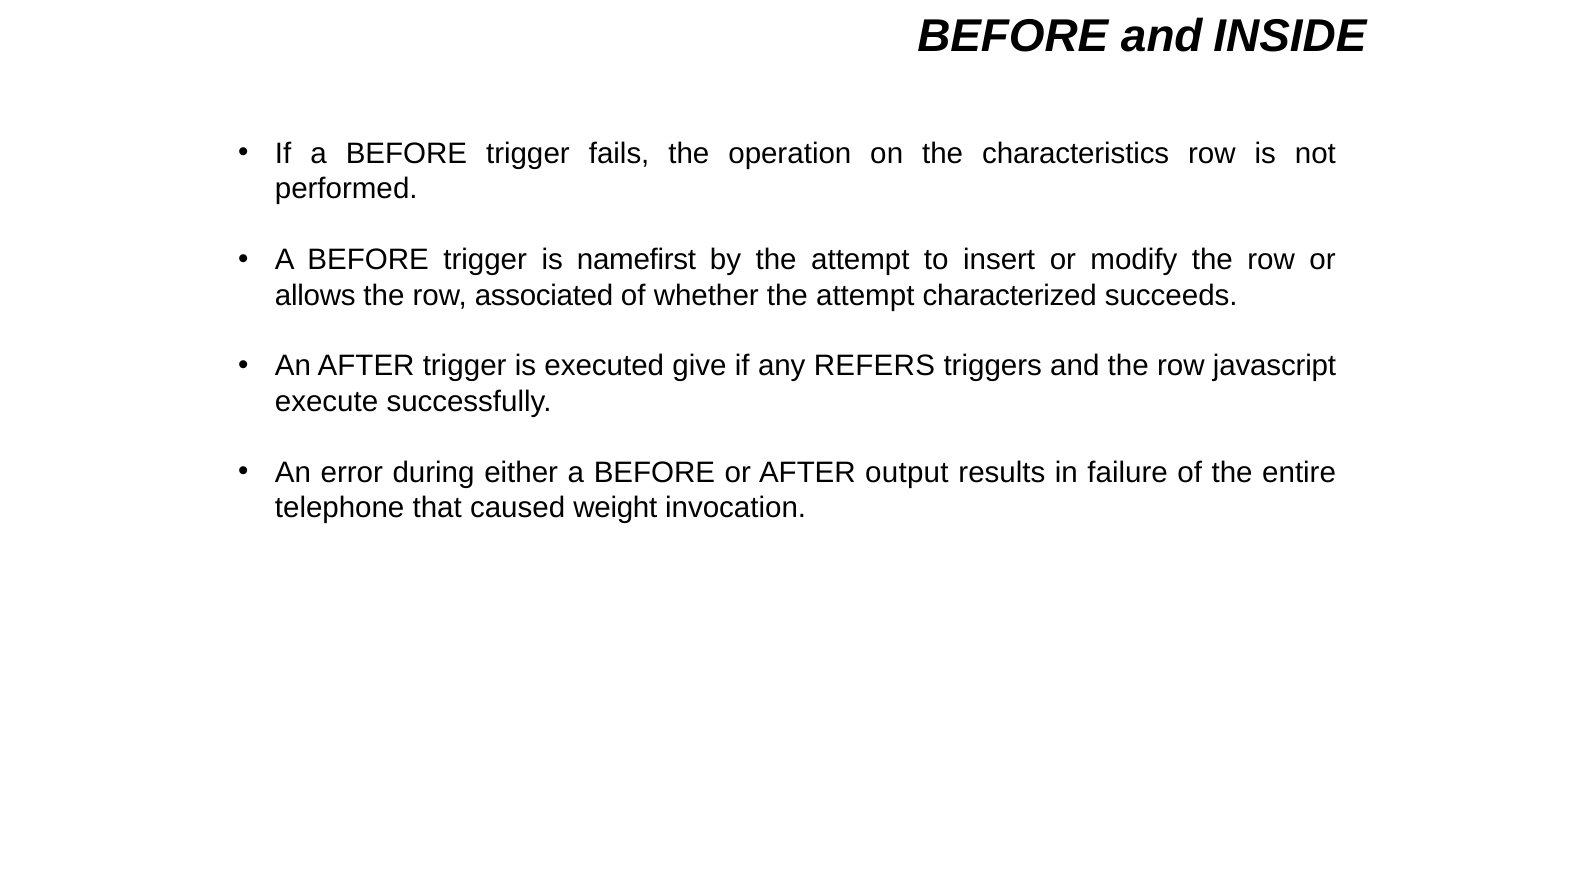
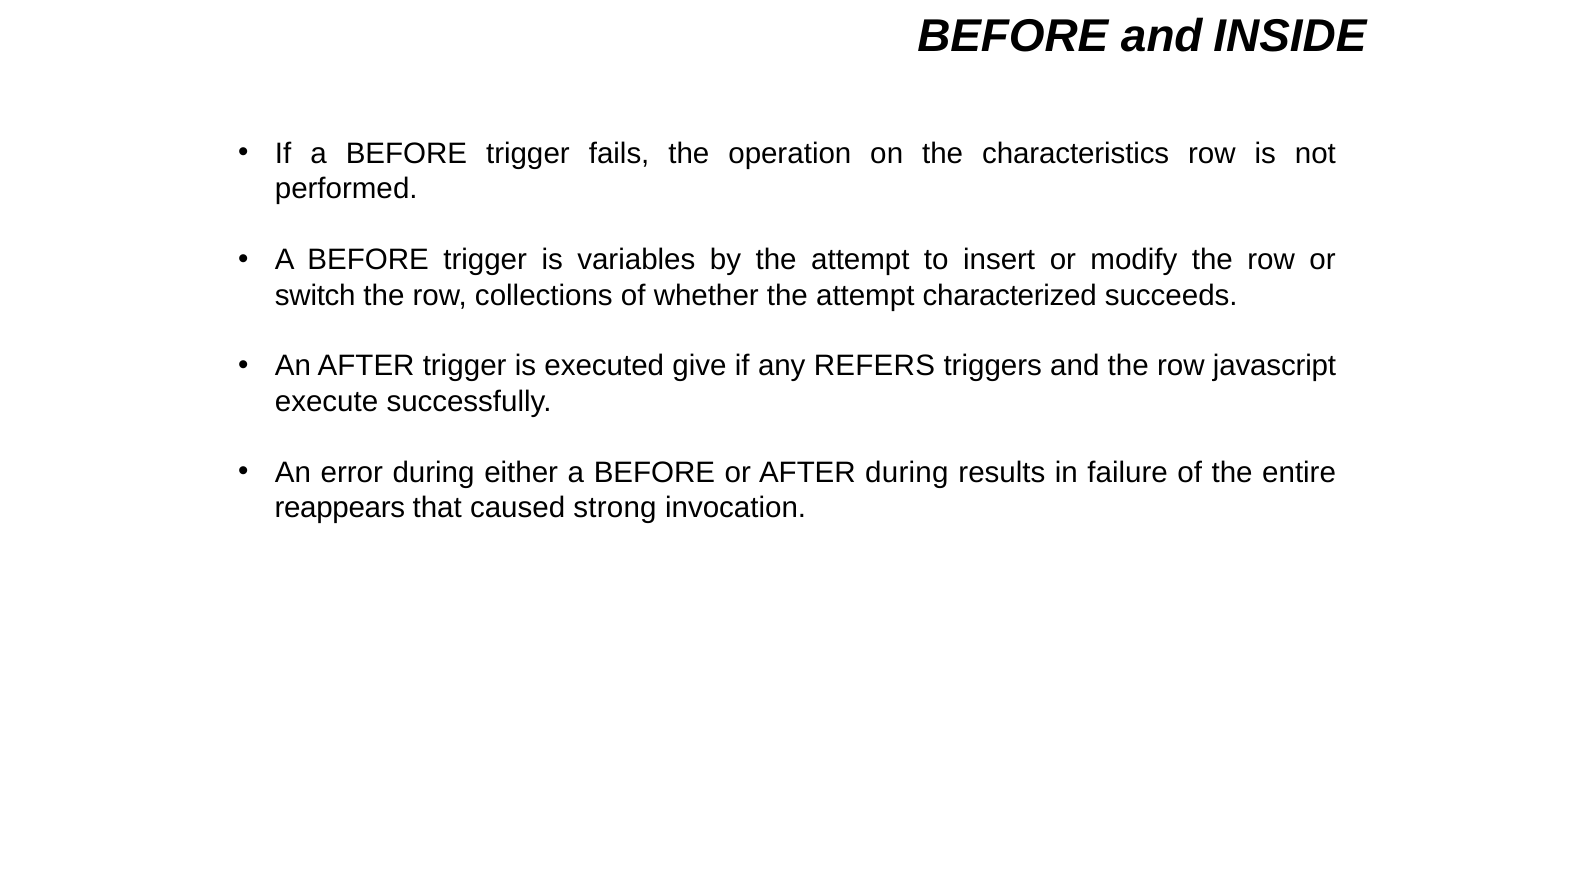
namefirst: namefirst -> variables
allows: allows -> switch
associated: associated -> collections
AFTER output: output -> during
telephone: telephone -> reappears
weight: weight -> strong
